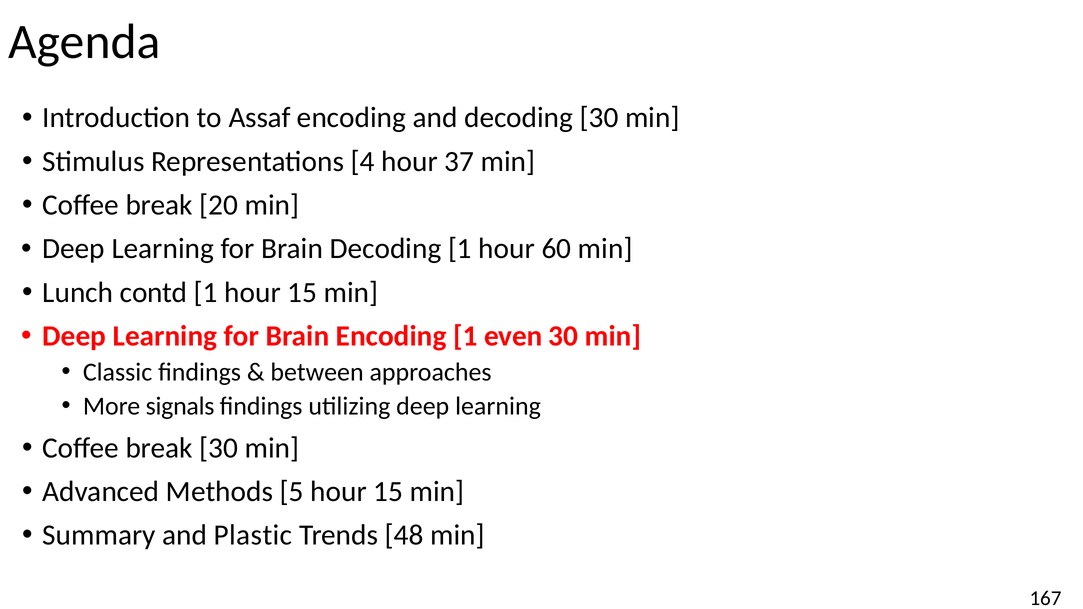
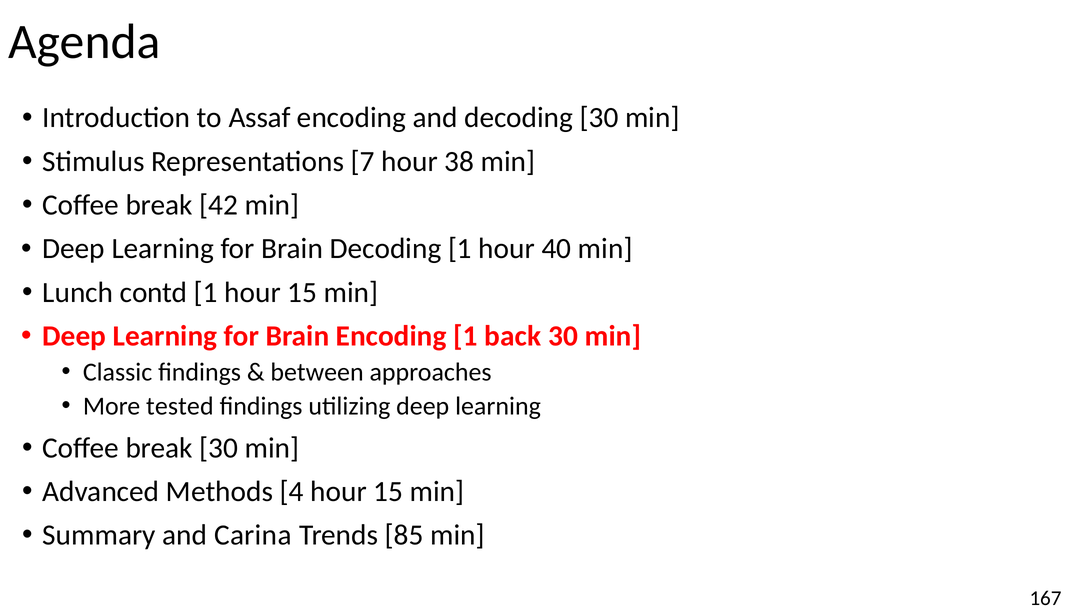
4: 4 -> 7
37: 37 -> 38
20: 20 -> 42
60: 60 -> 40
even: even -> back
signals: signals -> tested
5: 5 -> 4
Plastic: Plastic -> Carina
48: 48 -> 85
